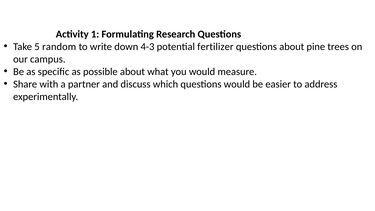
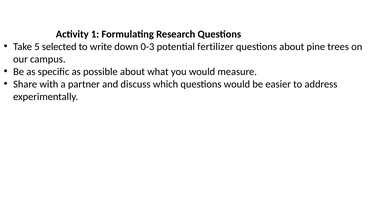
random: random -> selected
4-3: 4-3 -> 0-3
